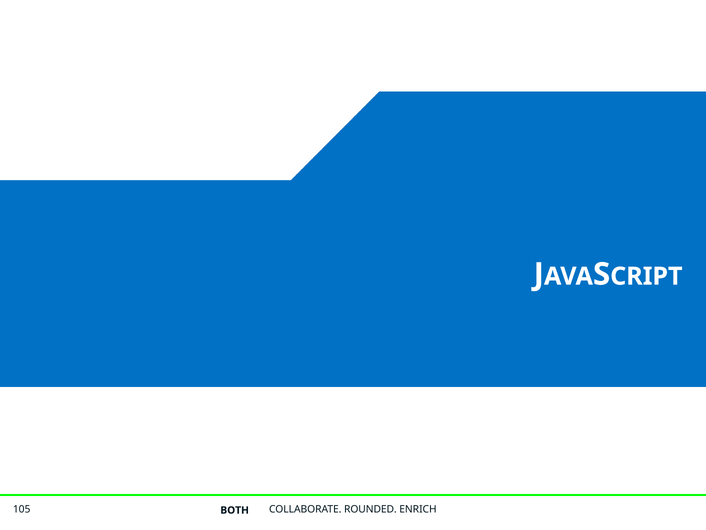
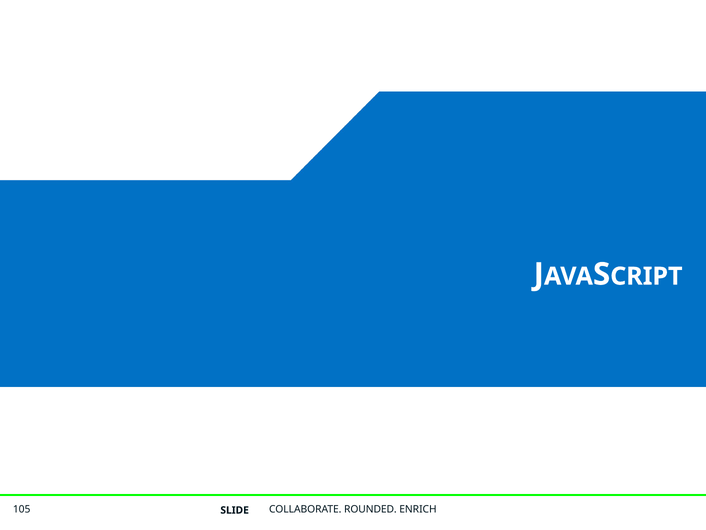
BOTH: BOTH -> SLIDE
